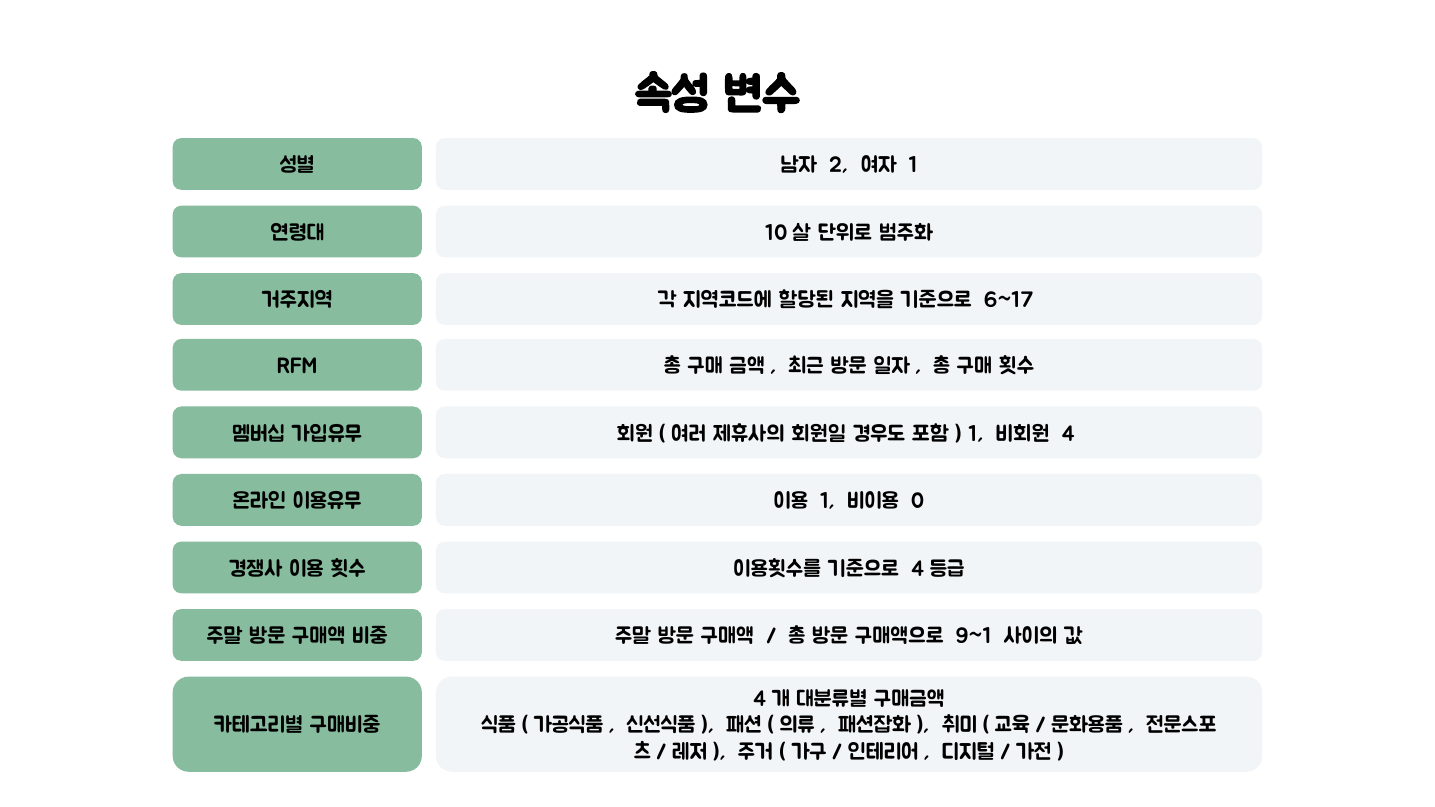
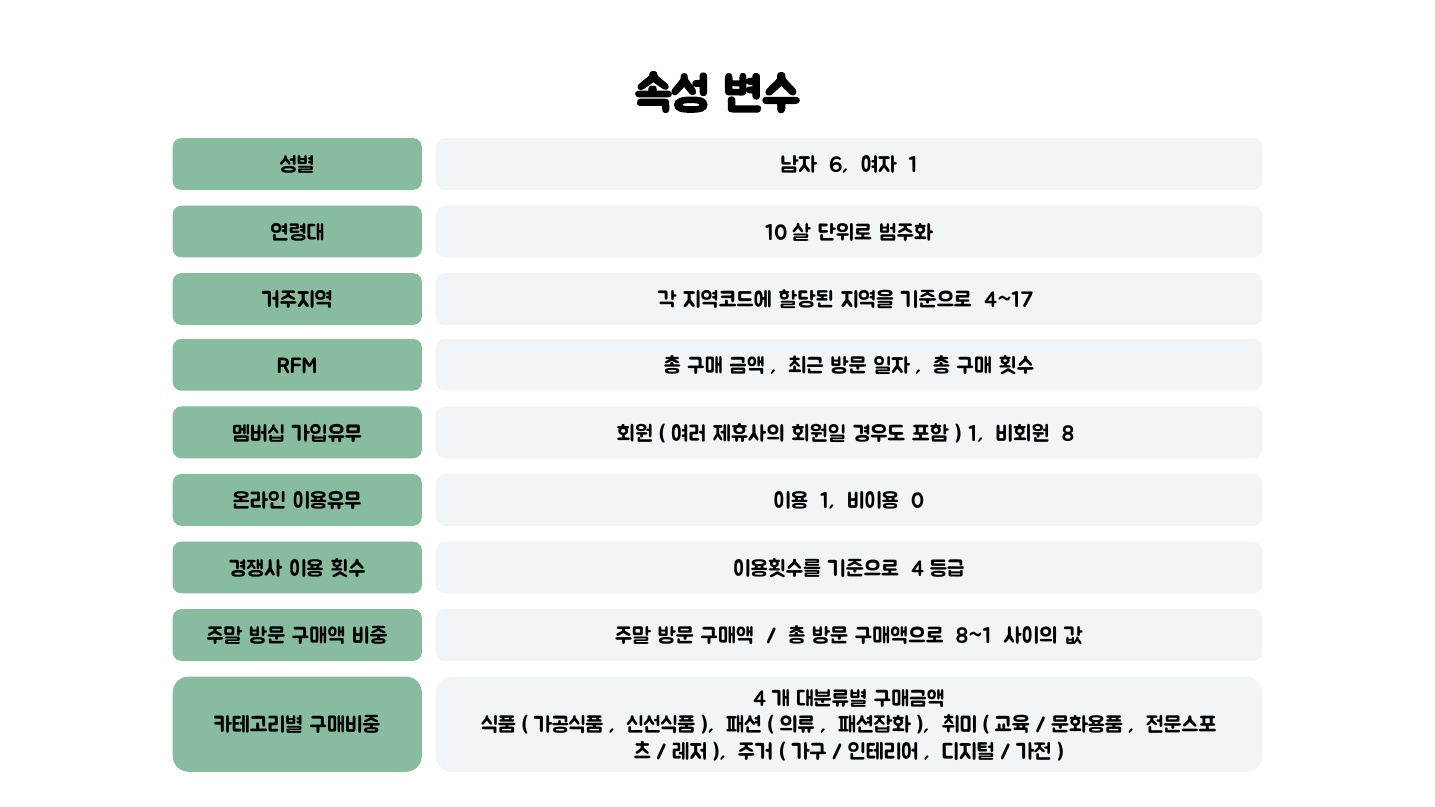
2: 2 -> 6
6~17: 6~17 -> 4~17
4: 4 -> 8
9~1: 9~1 -> 8~1
